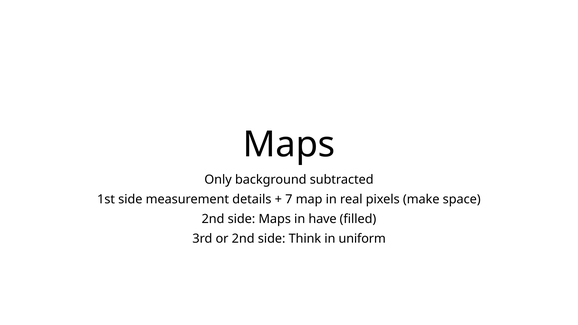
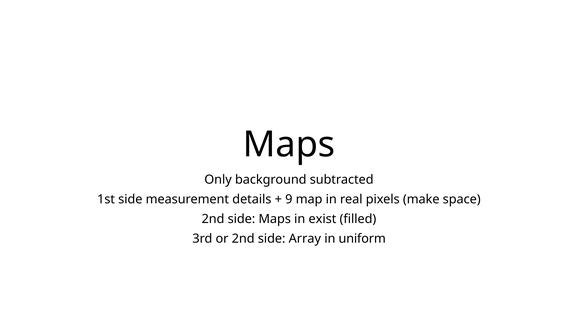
7: 7 -> 9
have: have -> exist
Think: Think -> Array
